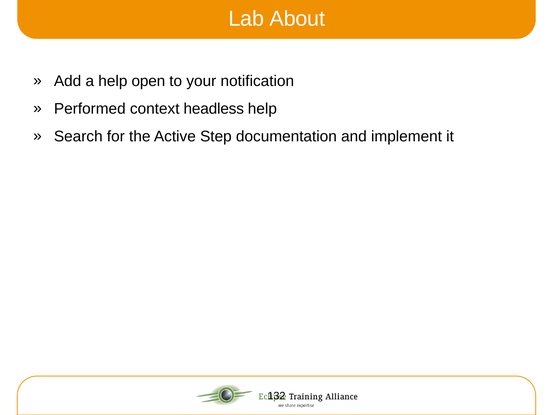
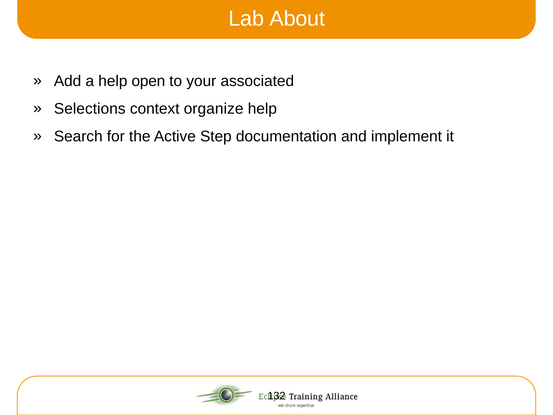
notification: notification -> associated
Performed: Performed -> Selections
headless: headless -> organize
